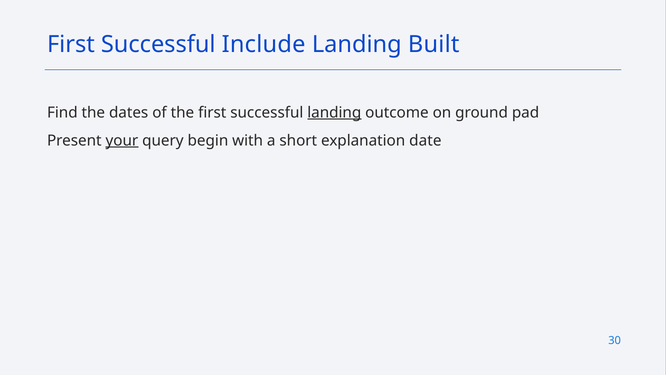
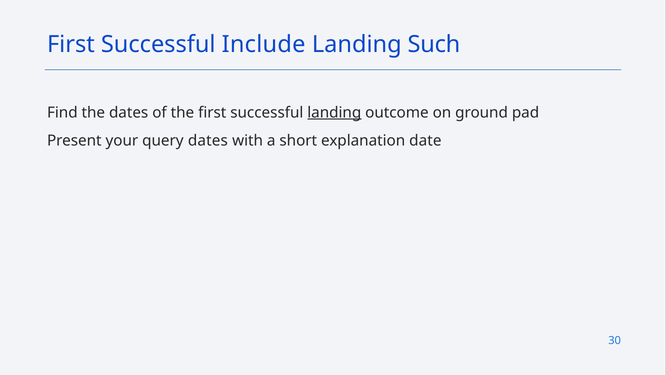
Built: Built -> Such
your underline: present -> none
query begin: begin -> dates
